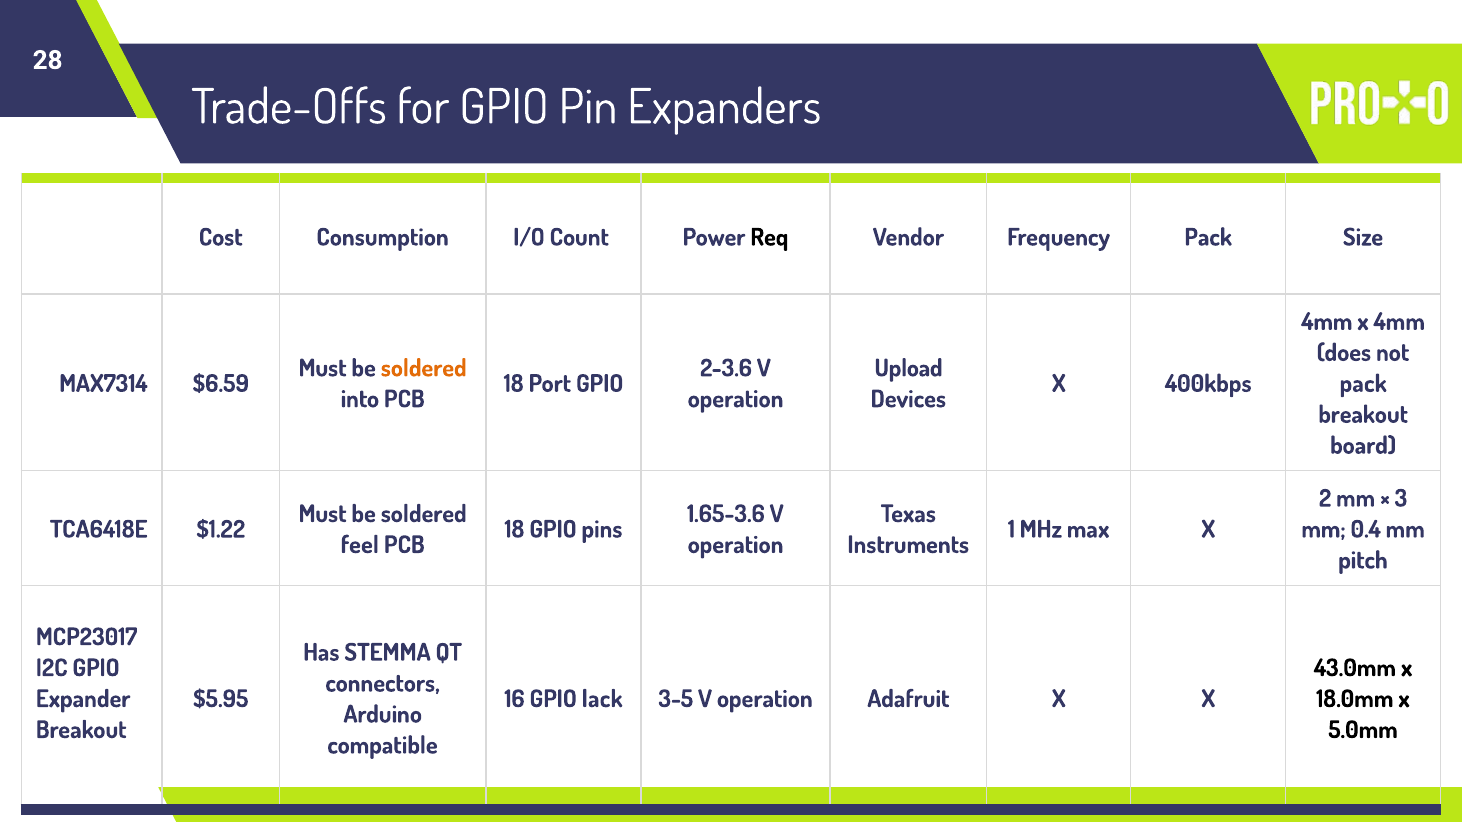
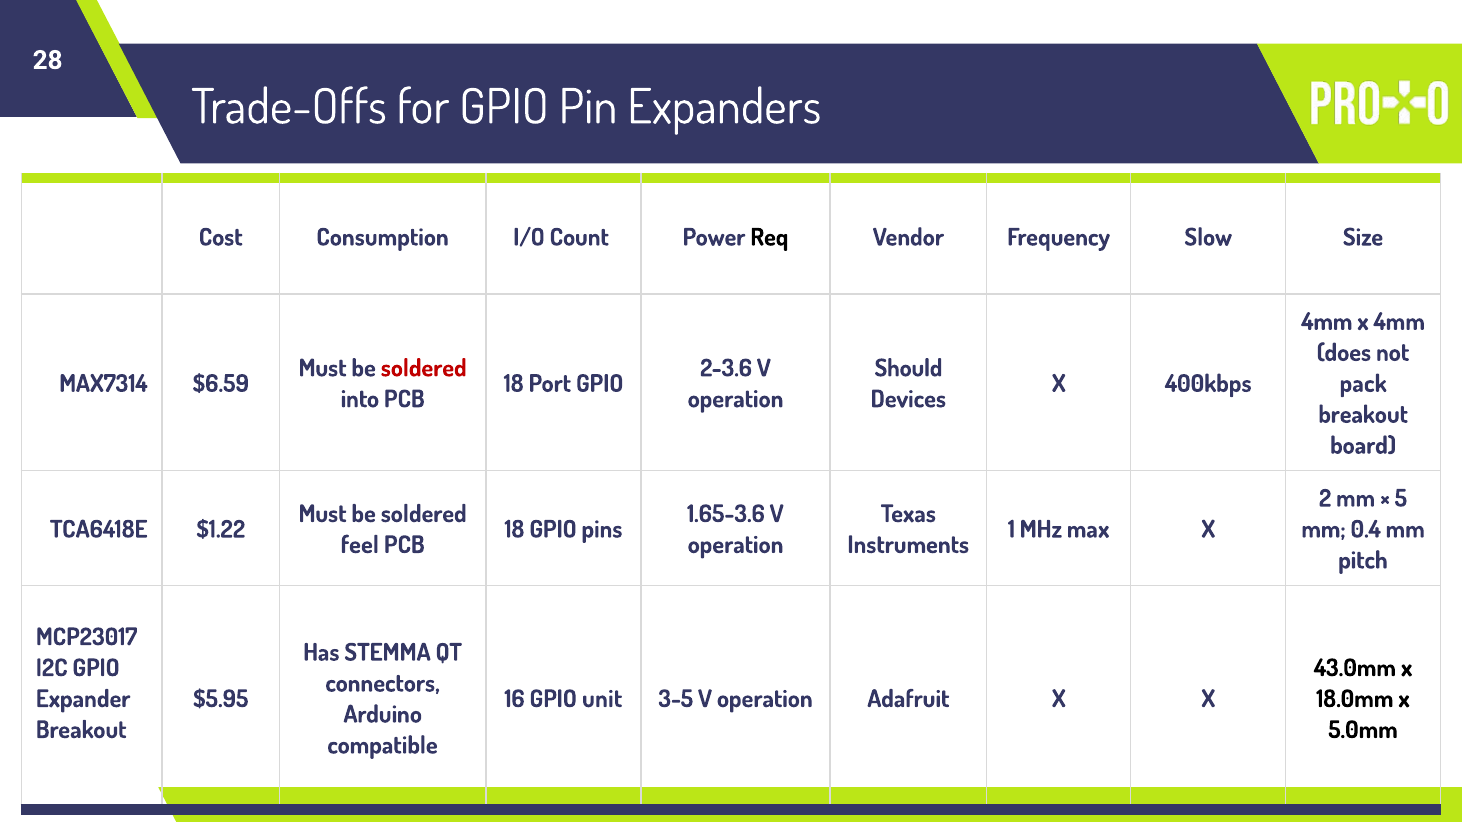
Frequency Pack: Pack -> Slow
soldered at (424, 369) colour: orange -> red
Upload: Upload -> Should
3: 3 -> 5
lack: lack -> unit
